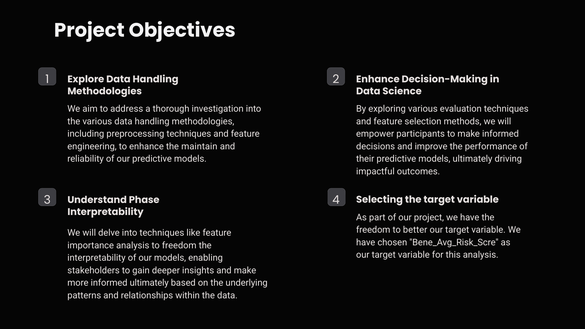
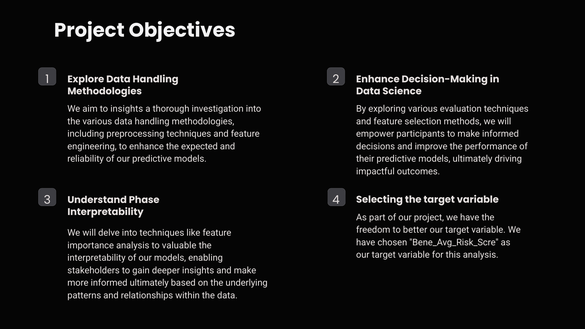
to address: address -> insights
maintain: maintain -> expected
to freedom: freedom -> valuable
